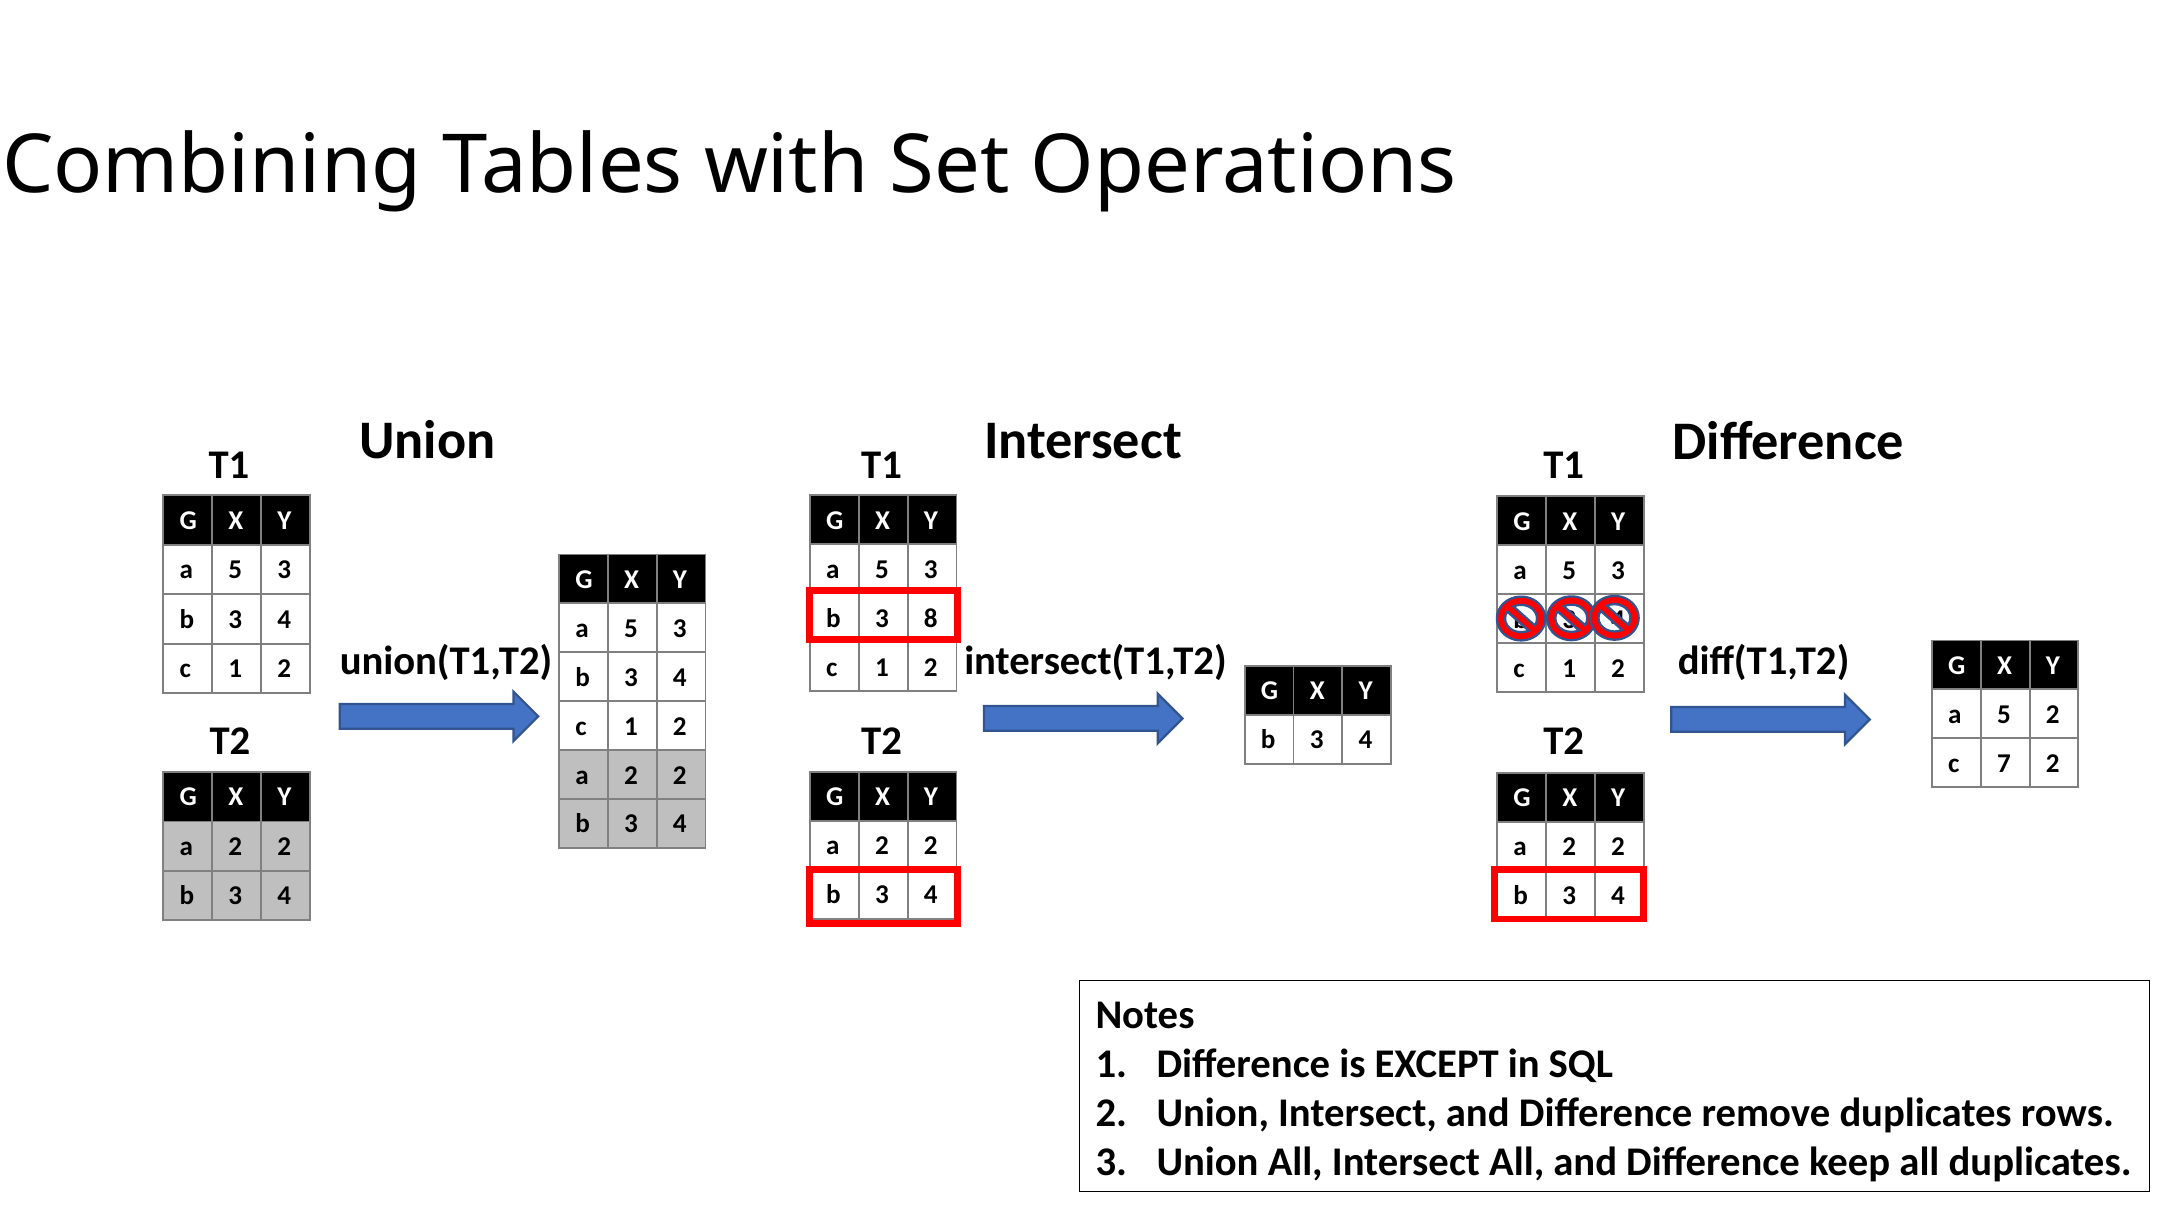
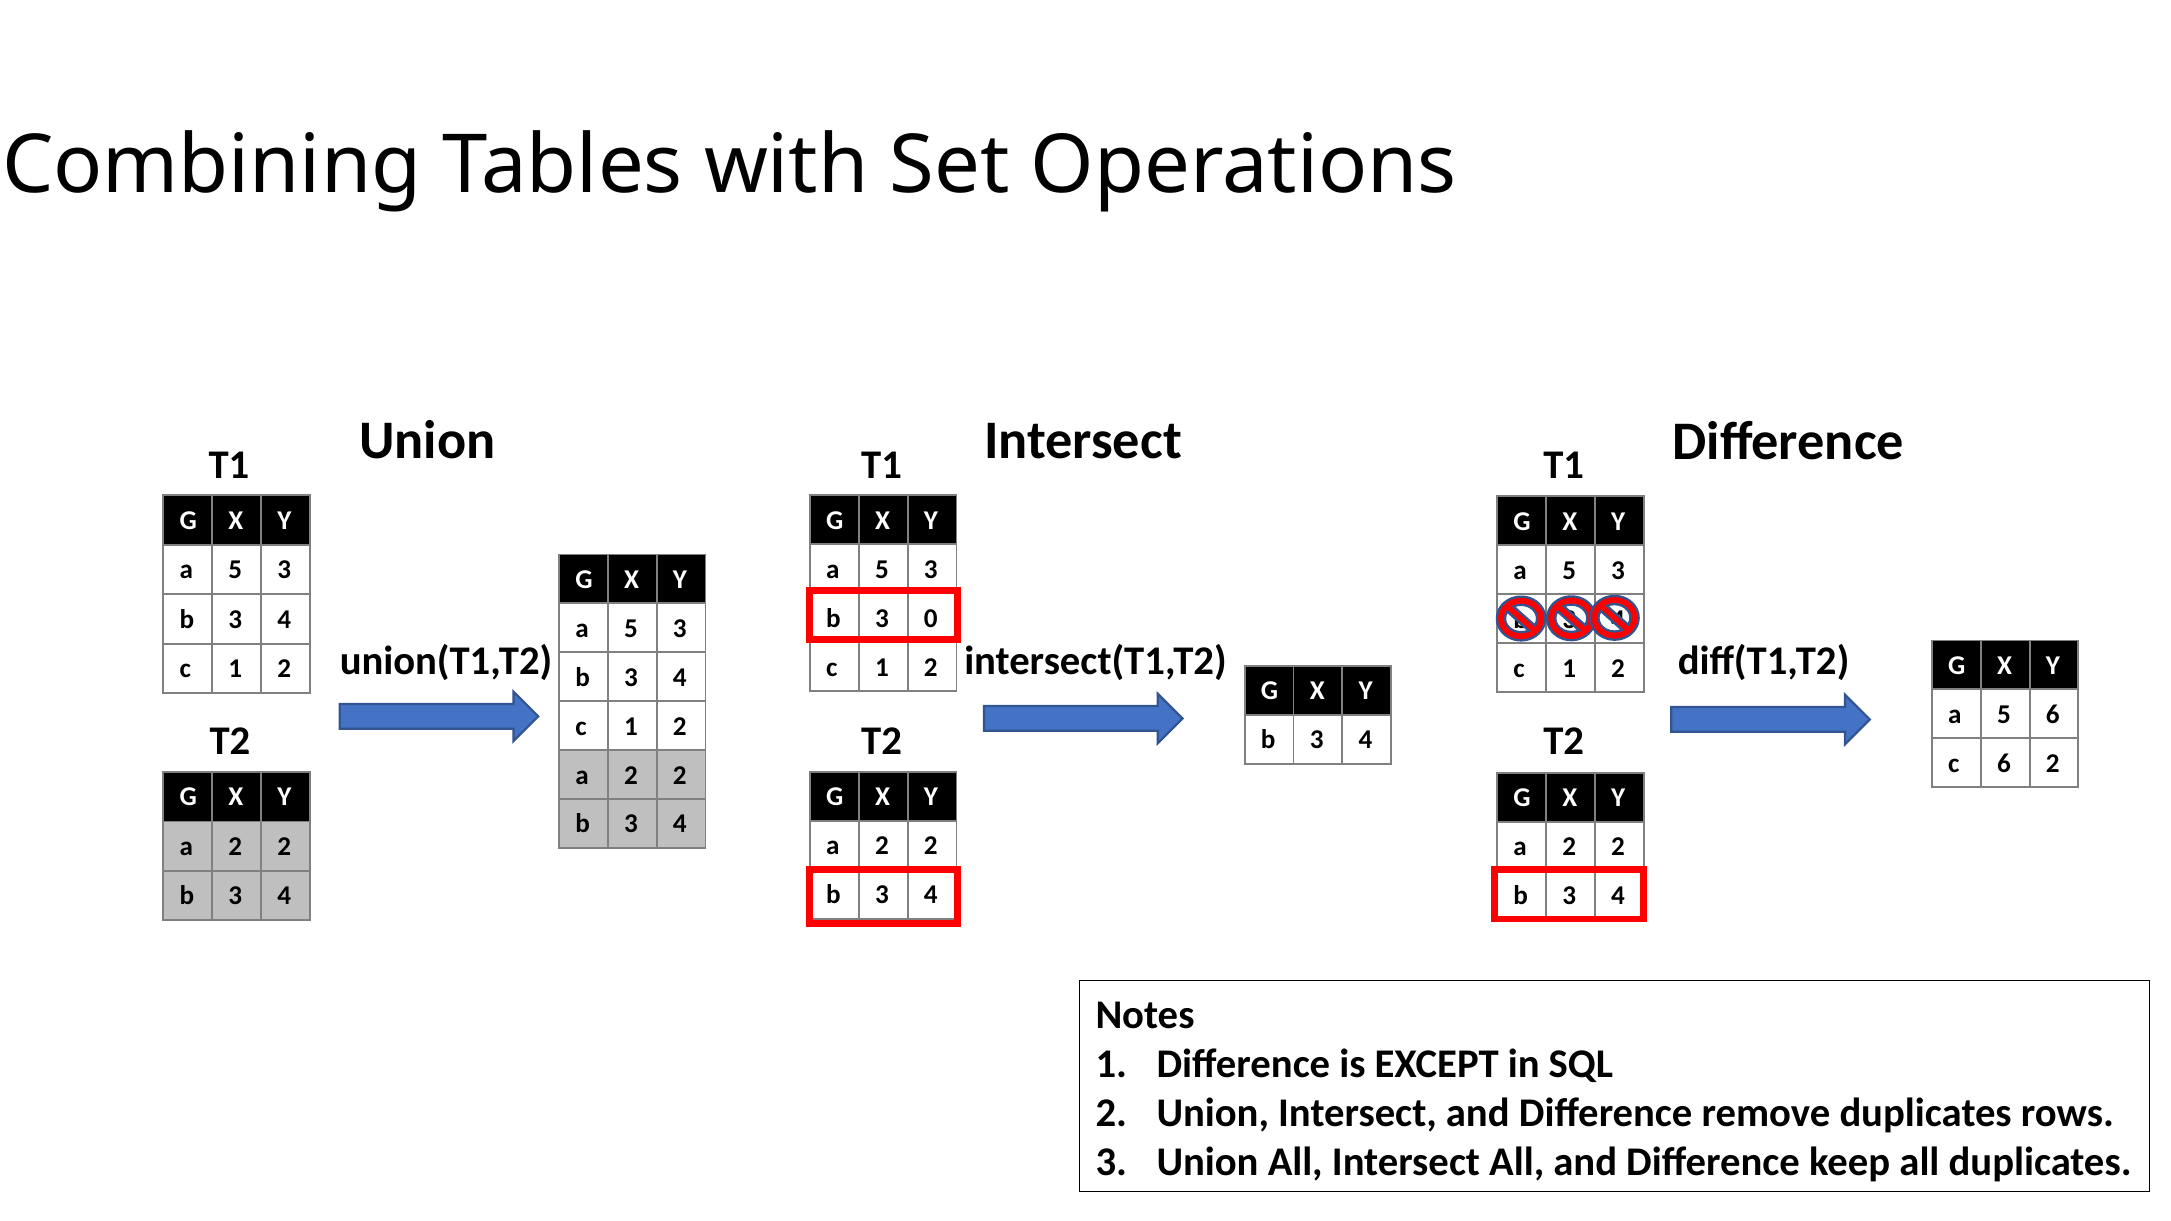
8: 8 -> 0
5 2: 2 -> 6
c 7: 7 -> 6
